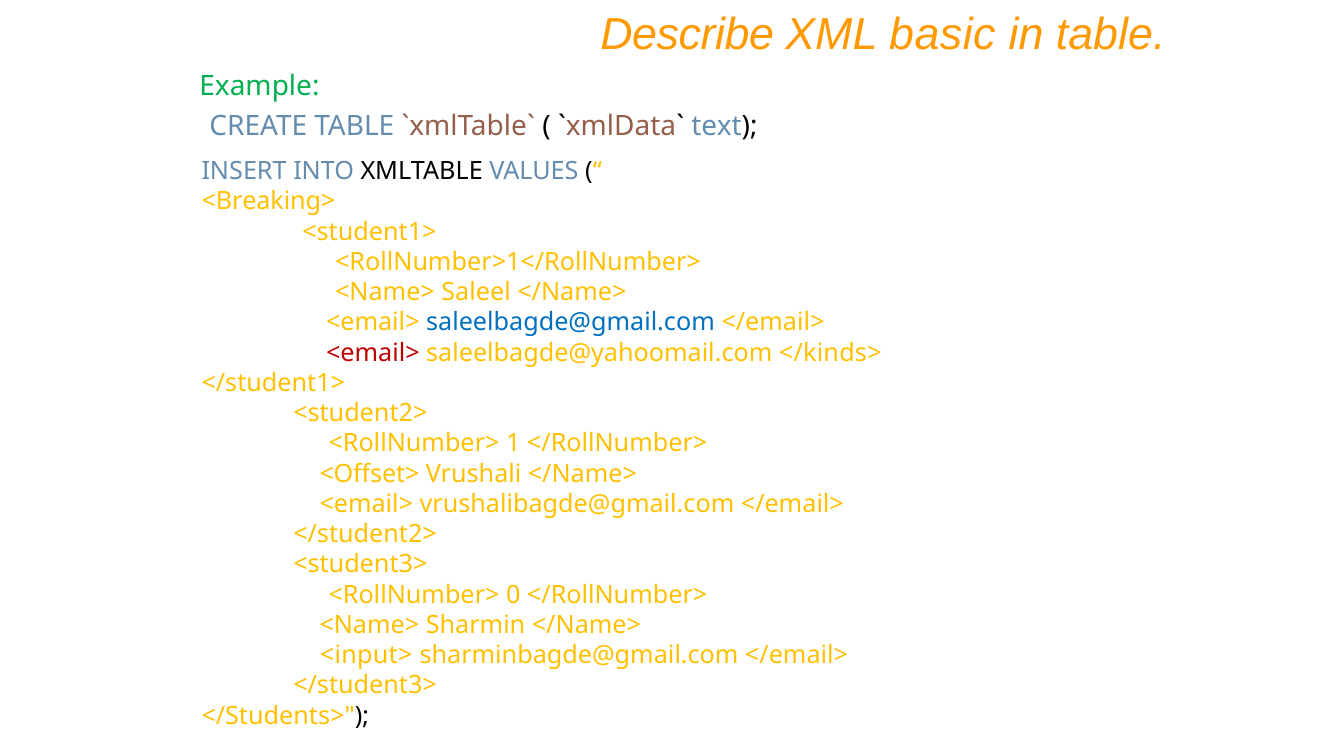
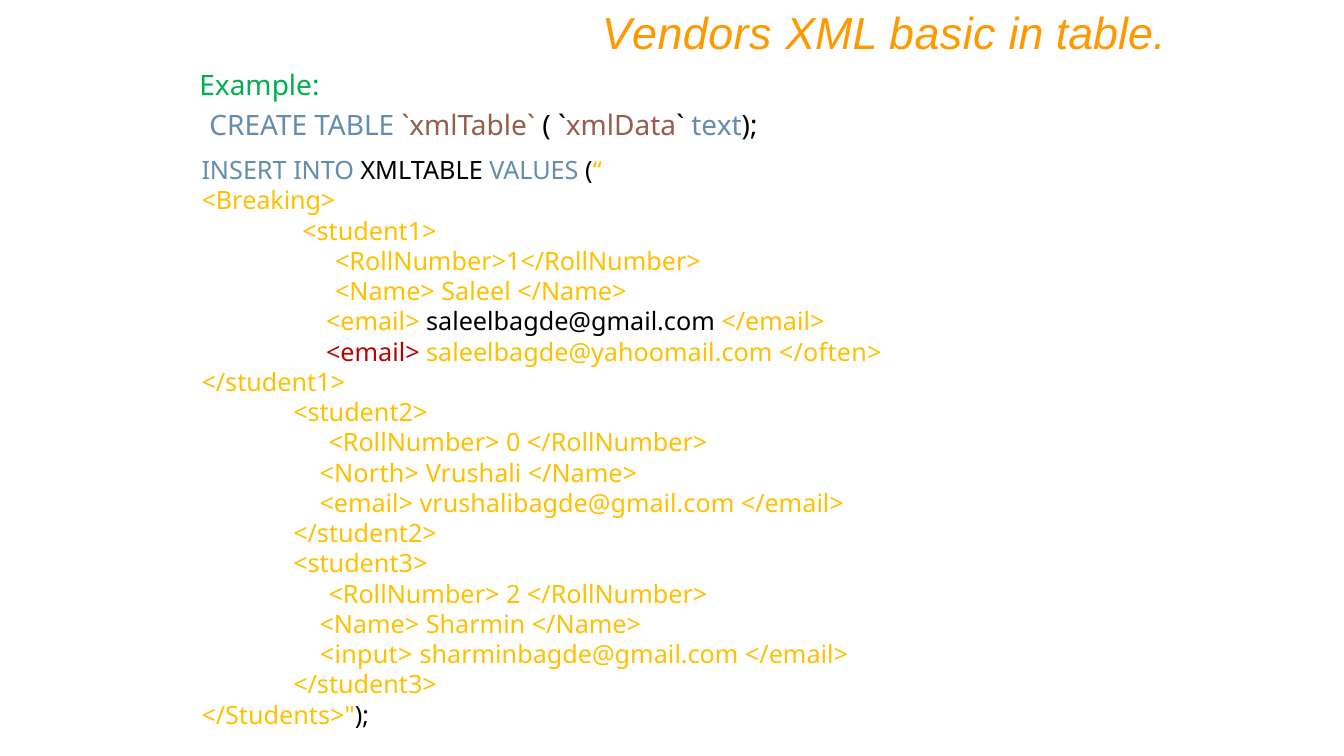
Describe: Describe -> Vendors
saleelbagde@gmail.com colour: blue -> black
</kinds>: </kinds> -> </often>
1: 1 -> 0
<Offset>: <Offset> -> <North>
0: 0 -> 2
